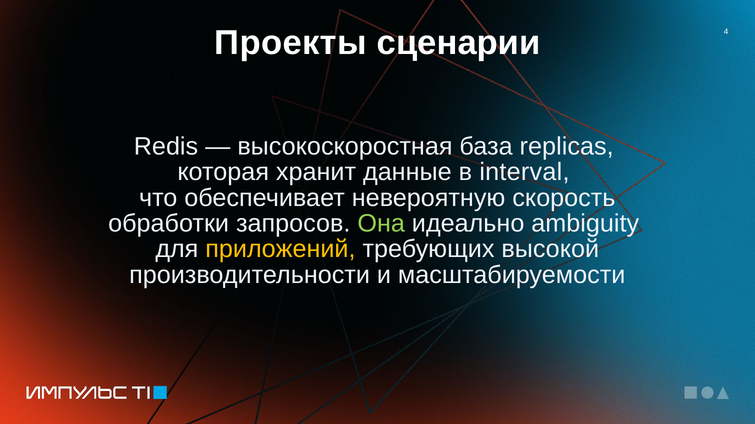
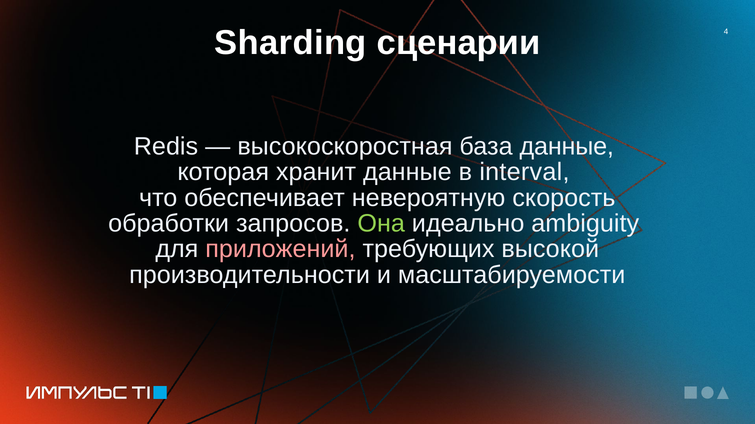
Проекты: Проекты -> Sharding
база replicas: replicas -> данные
приложений colour: yellow -> pink
